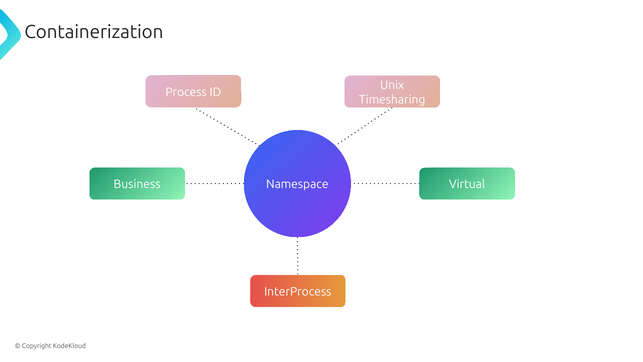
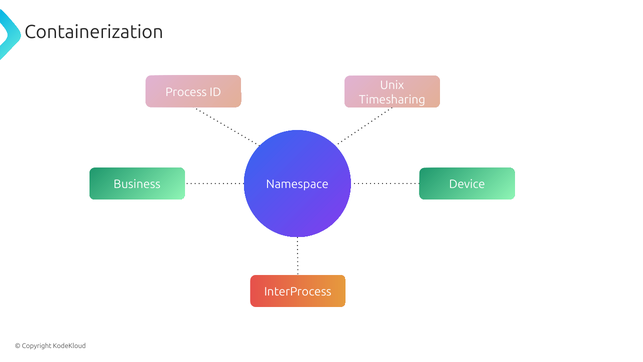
Virtual: Virtual -> Device
